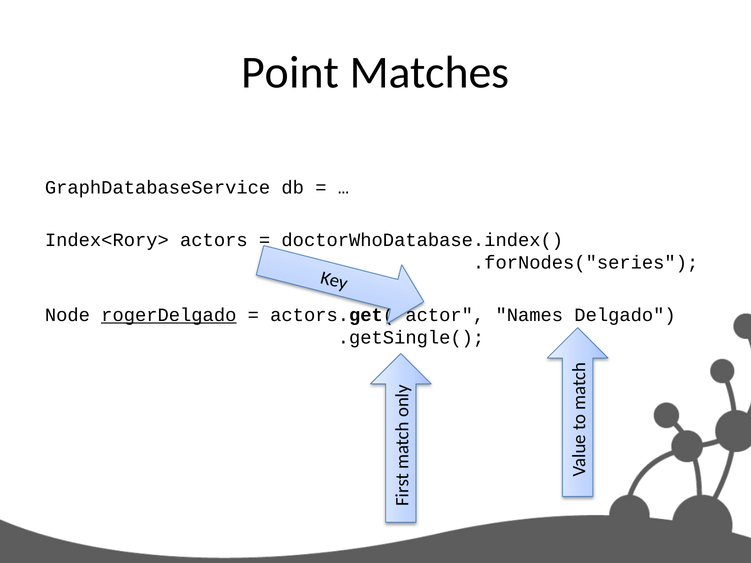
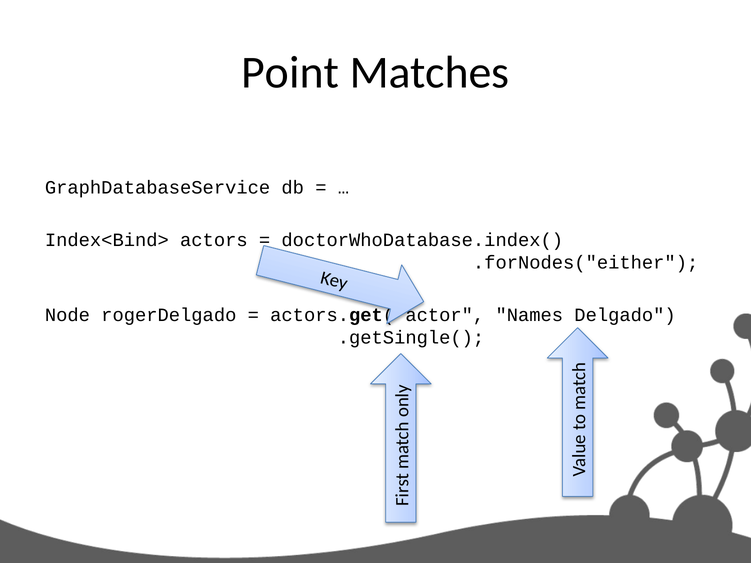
Index<Rory>: Index<Rory> -> Index<Bind>
.forNodes("series: .forNodes("series -> .forNodes("either
rogerDelgado underline: present -> none
